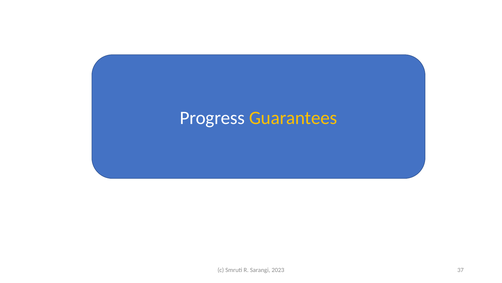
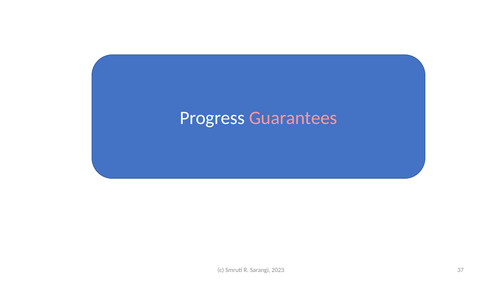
Guarantees colour: yellow -> pink
